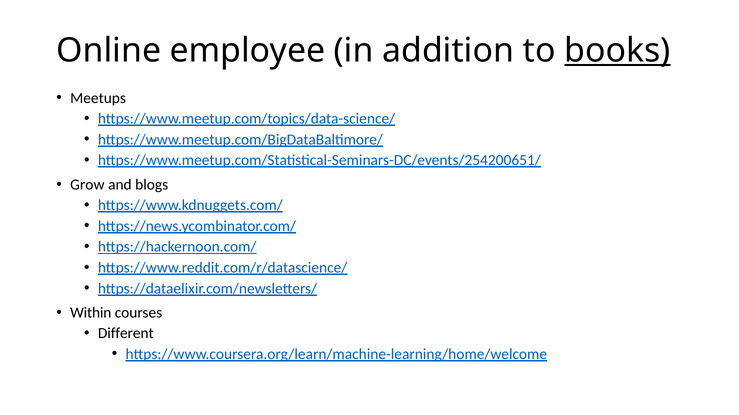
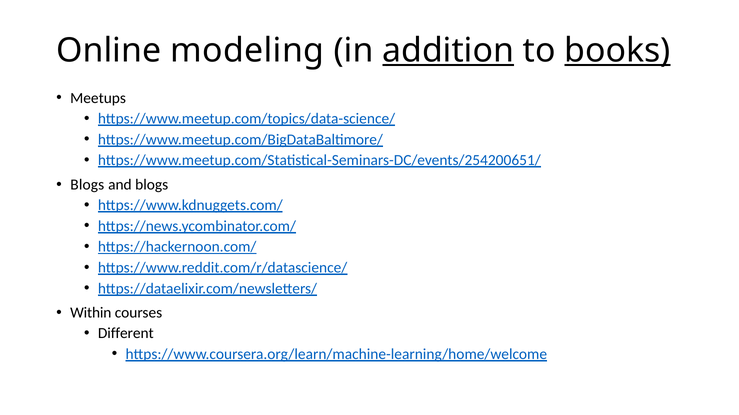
employee: employee -> modeling
addition underline: none -> present
Grow at (87, 185): Grow -> Blogs
